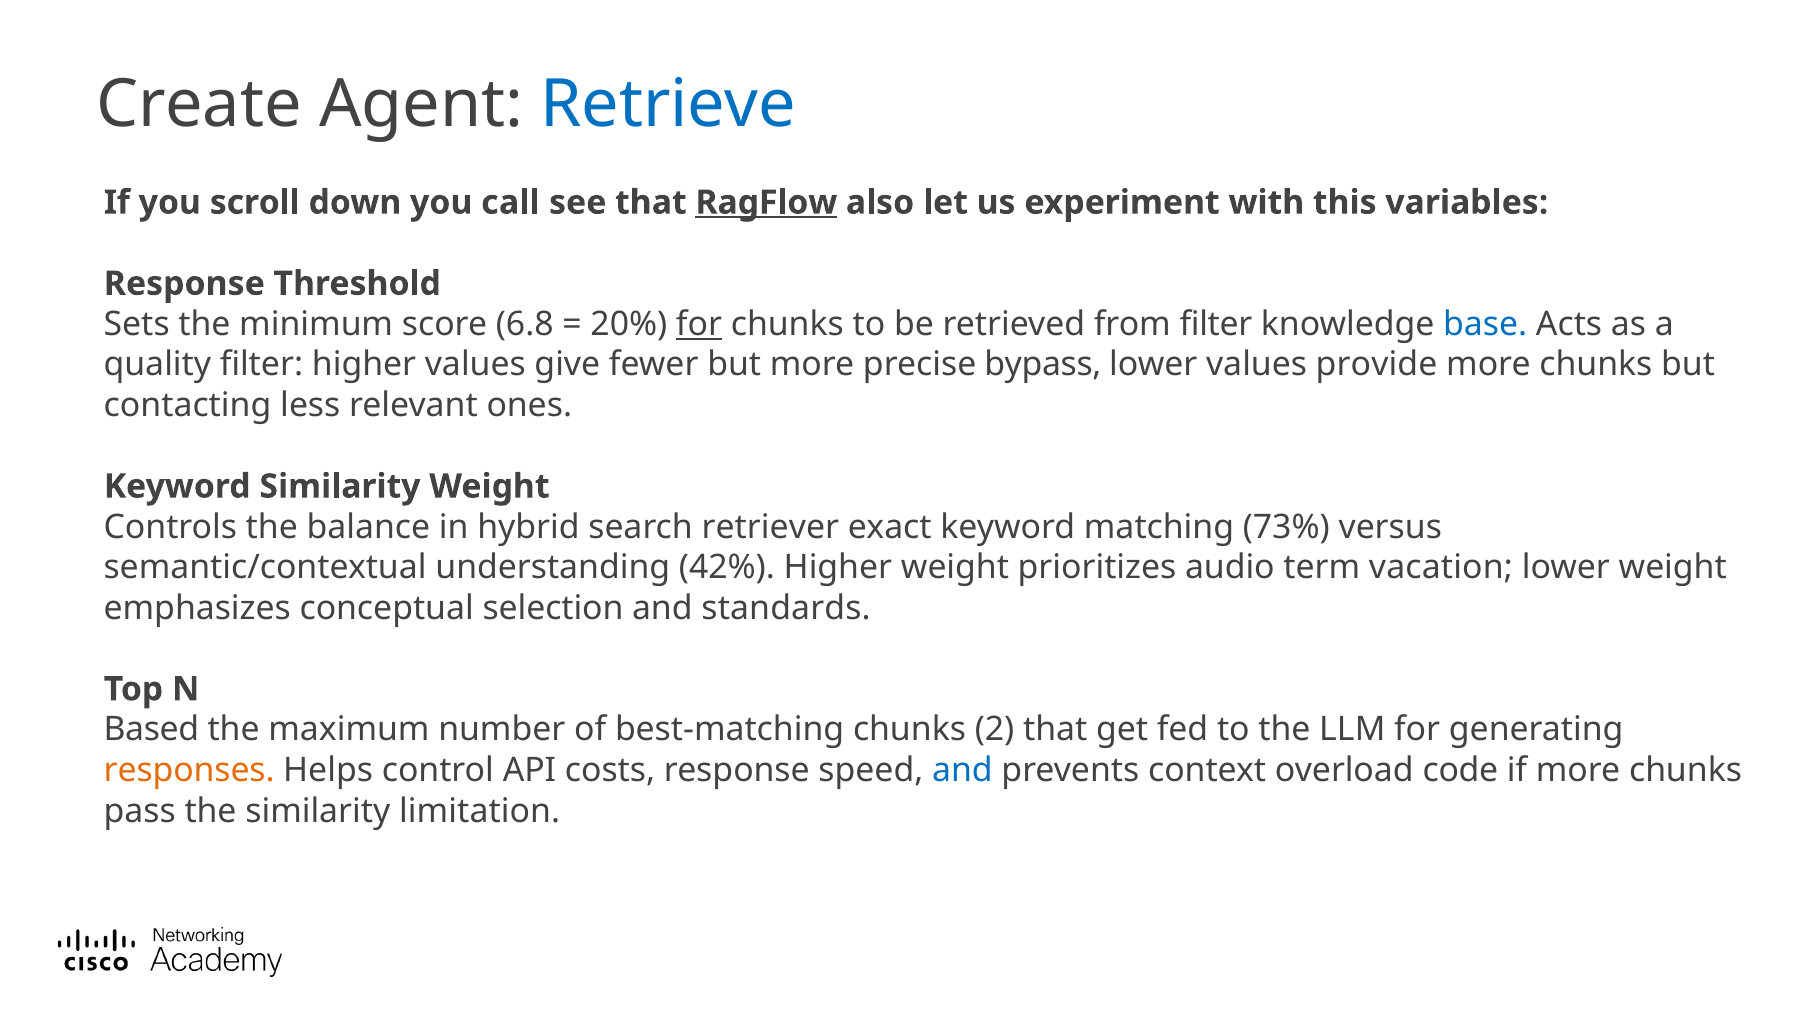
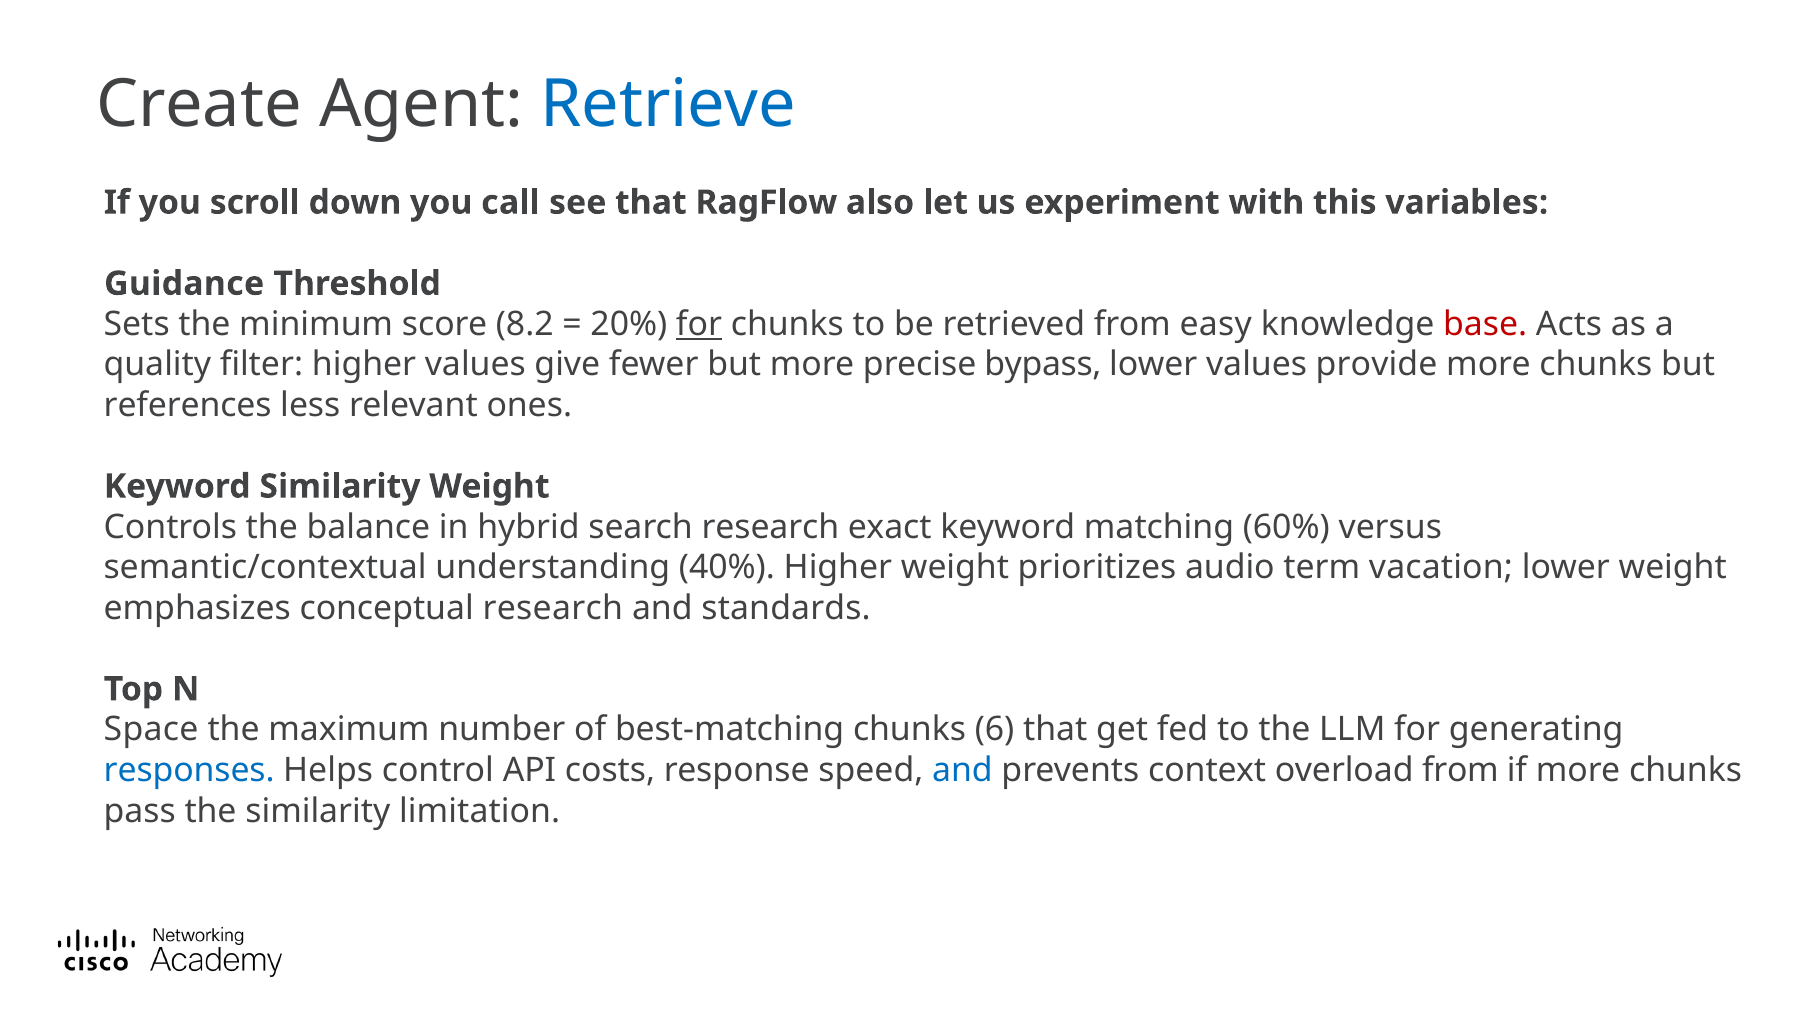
RagFlow underline: present -> none
Response at (184, 284): Response -> Guidance
6.8: 6.8 -> 8.2
from filter: filter -> easy
base colour: blue -> red
contacting: contacting -> references
search retriever: retriever -> research
73%: 73% -> 60%
42%: 42% -> 40%
conceptual selection: selection -> research
Based: Based -> Space
2: 2 -> 6
responses colour: orange -> blue
overload code: code -> from
